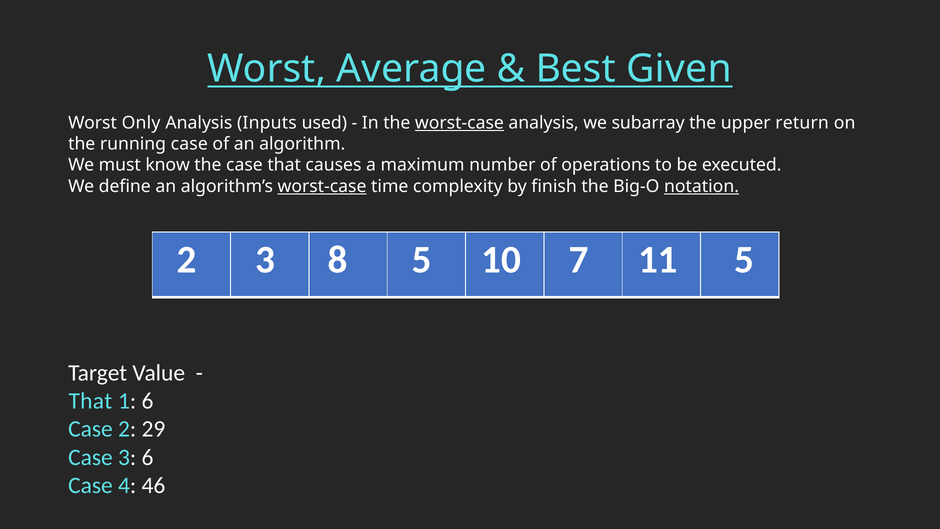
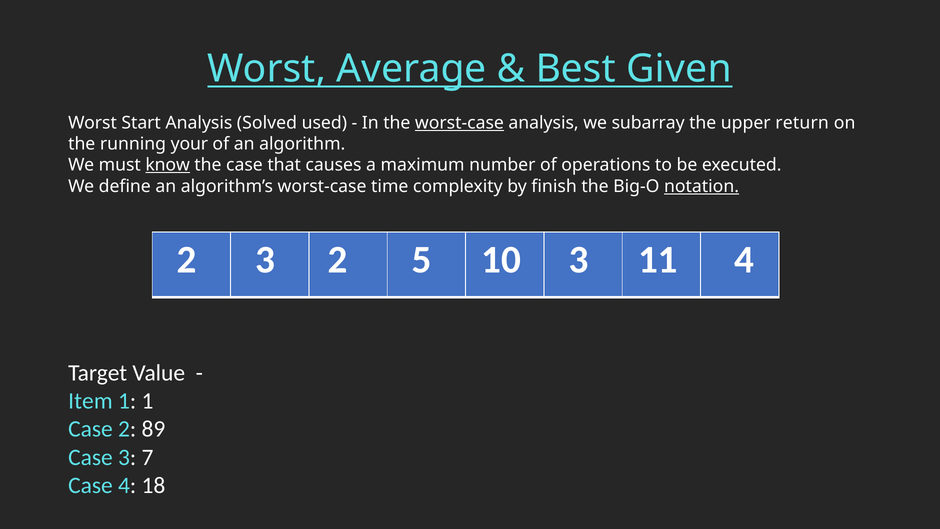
Only: Only -> Start
Inputs: Inputs -> Solved
running case: case -> your
know underline: none -> present
worst-case at (322, 186) underline: present -> none
3 8: 8 -> 2
10 7: 7 -> 3
11 5: 5 -> 4
That at (90, 401): That -> Item
1 6: 6 -> 1
29: 29 -> 89
3 6: 6 -> 7
46: 46 -> 18
